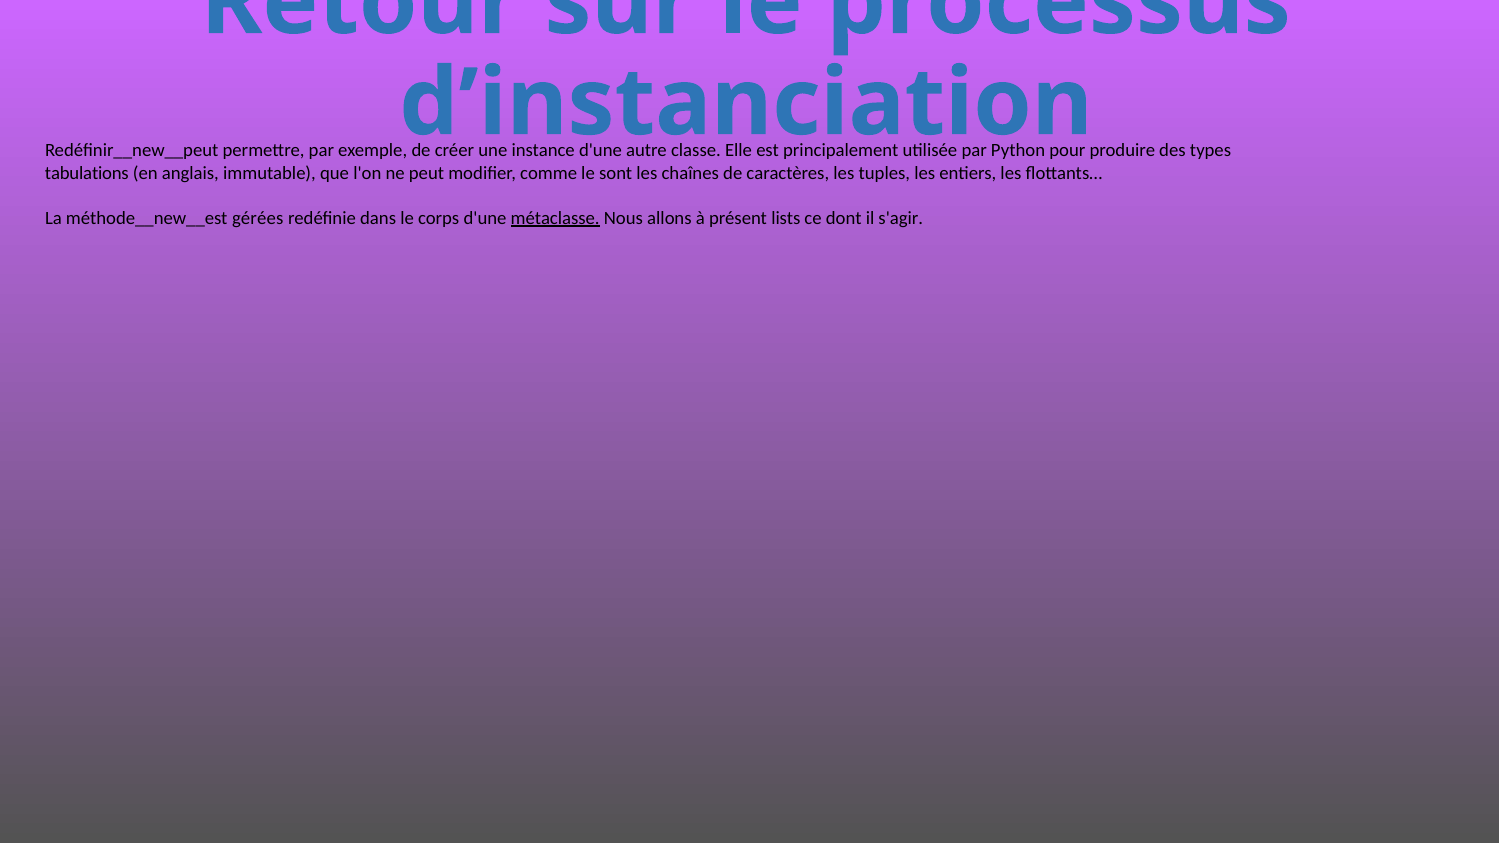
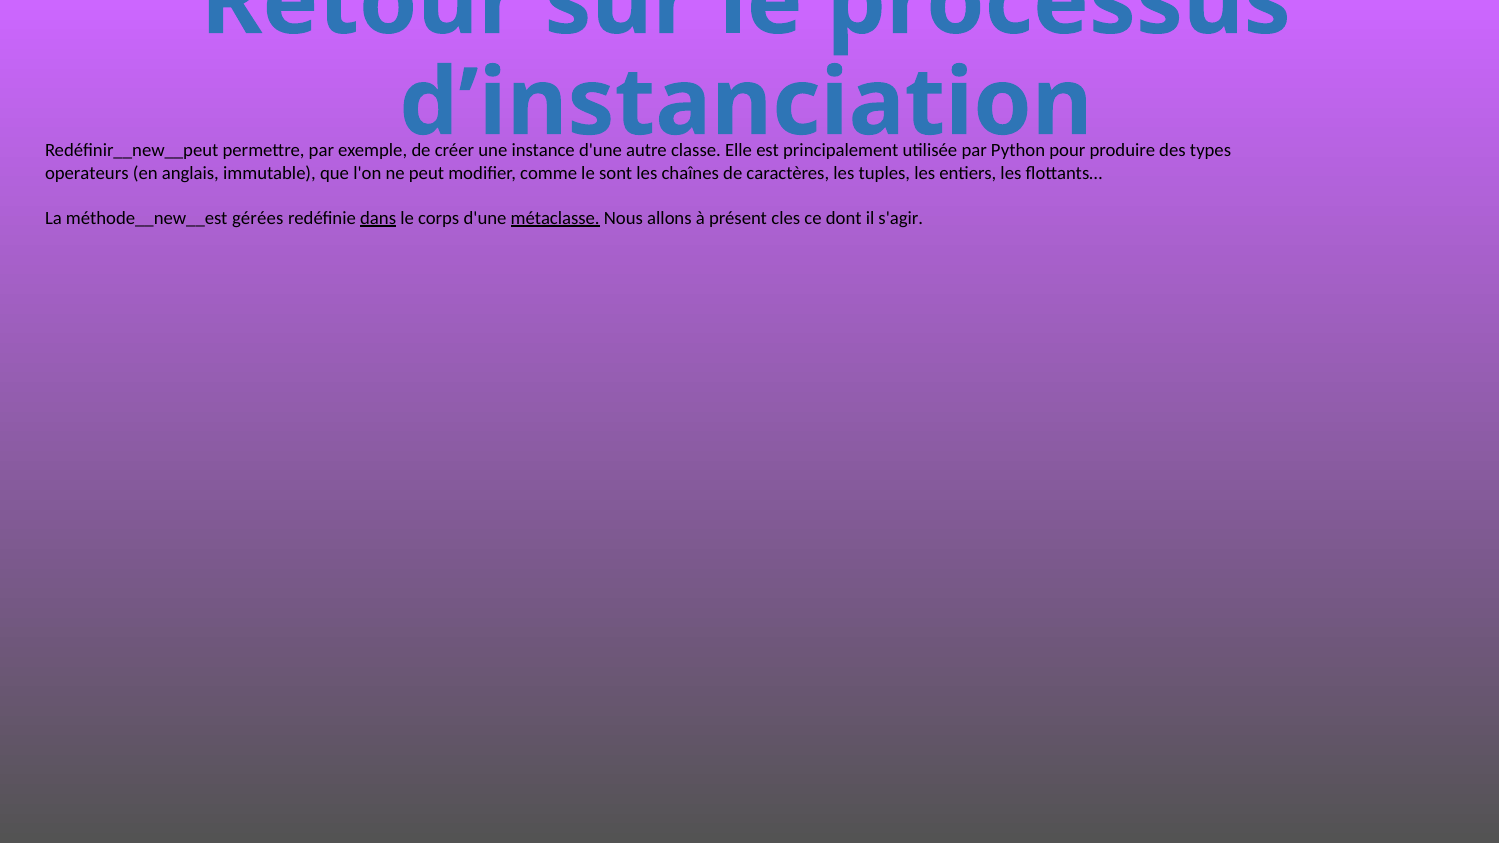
tabulations: tabulations -> operateurs
dans underline: none -> present
lists: lists -> cles
